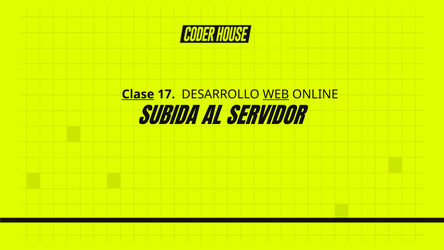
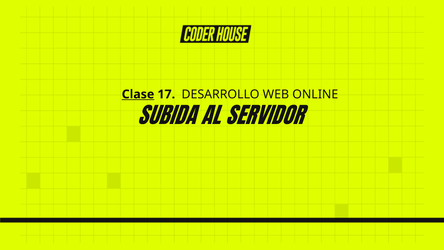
WEB underline: present -> none
